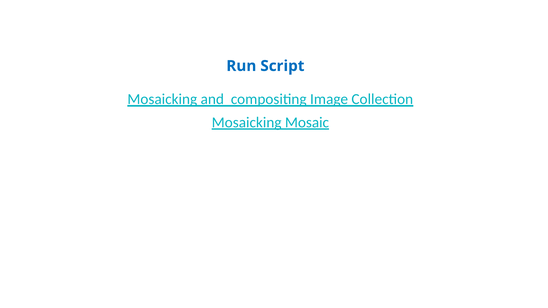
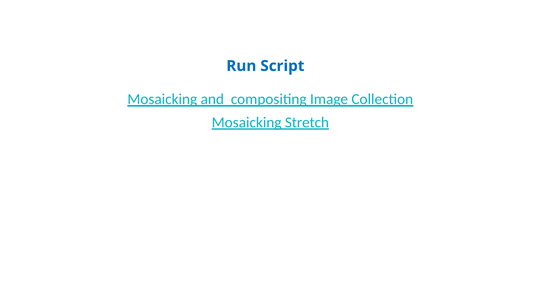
Mosaic: Mosaic -> Stretch
